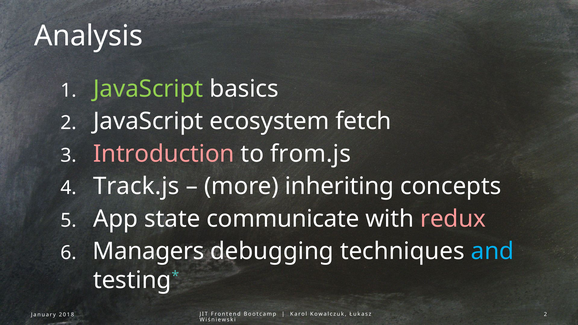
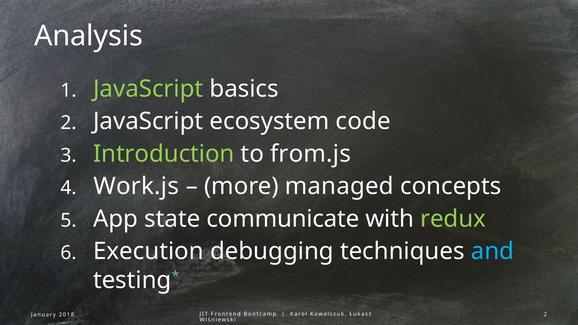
fetch: fetch -> code
Introduction colour: pink -> light green
Track.js: Track.js -> Work.js
inheriting: inheriting -> managed
redux colour: pink -> light green
Managers: Managers -> Execution
